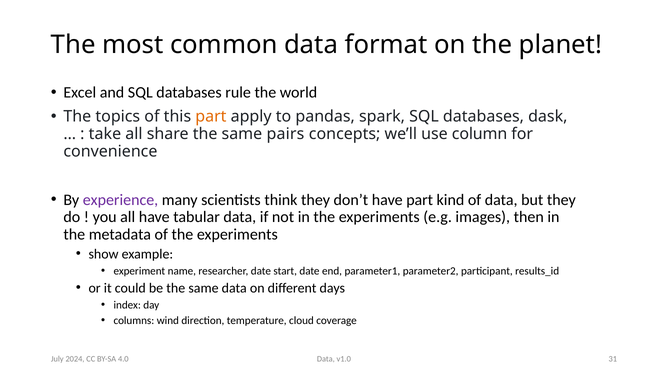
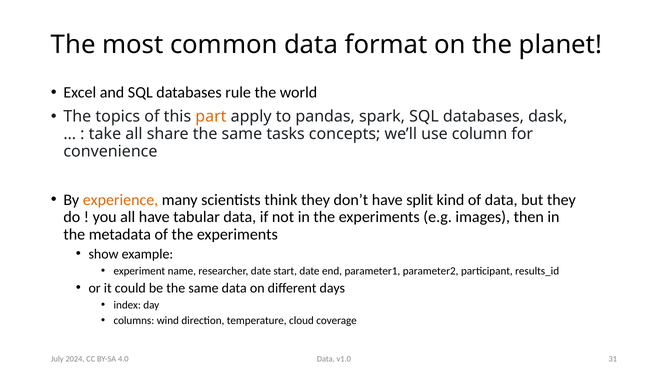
pairs: pairs -> tasks
experience colour: purple -> orange
have part: part -> split
